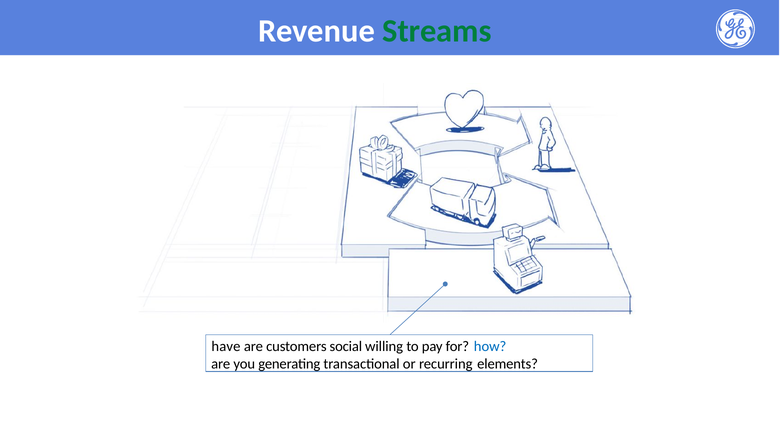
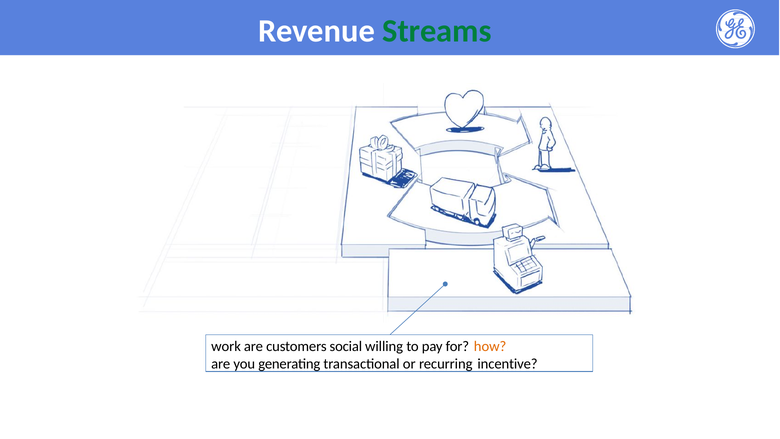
have: have -> work
how colour: blue -> orange
elements: elements -> incentive
